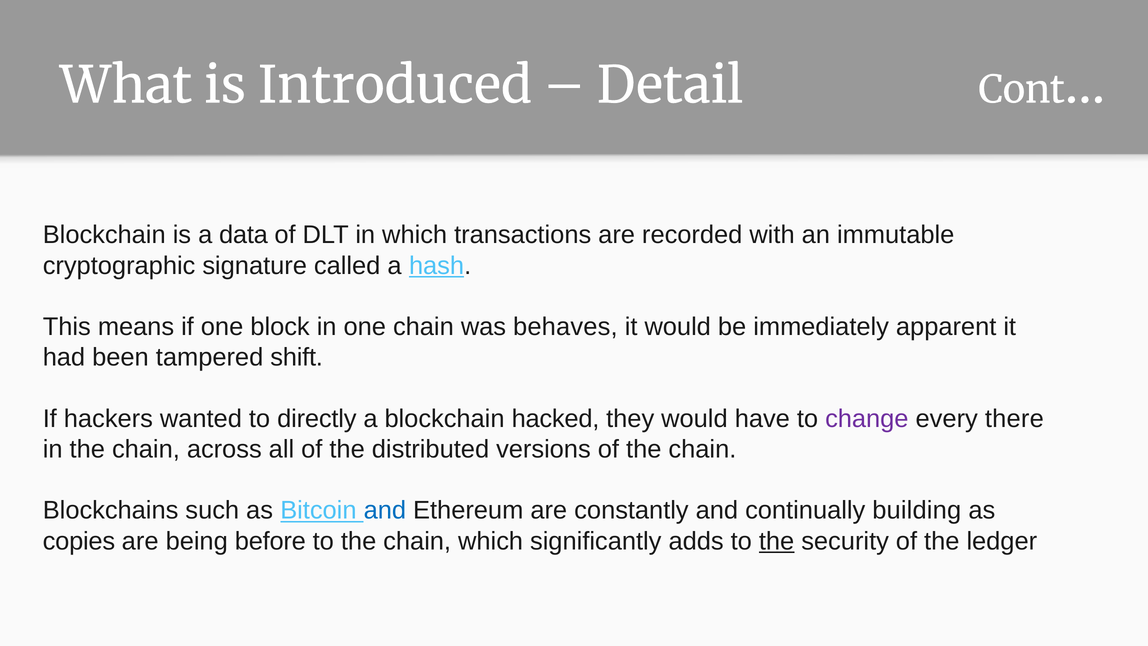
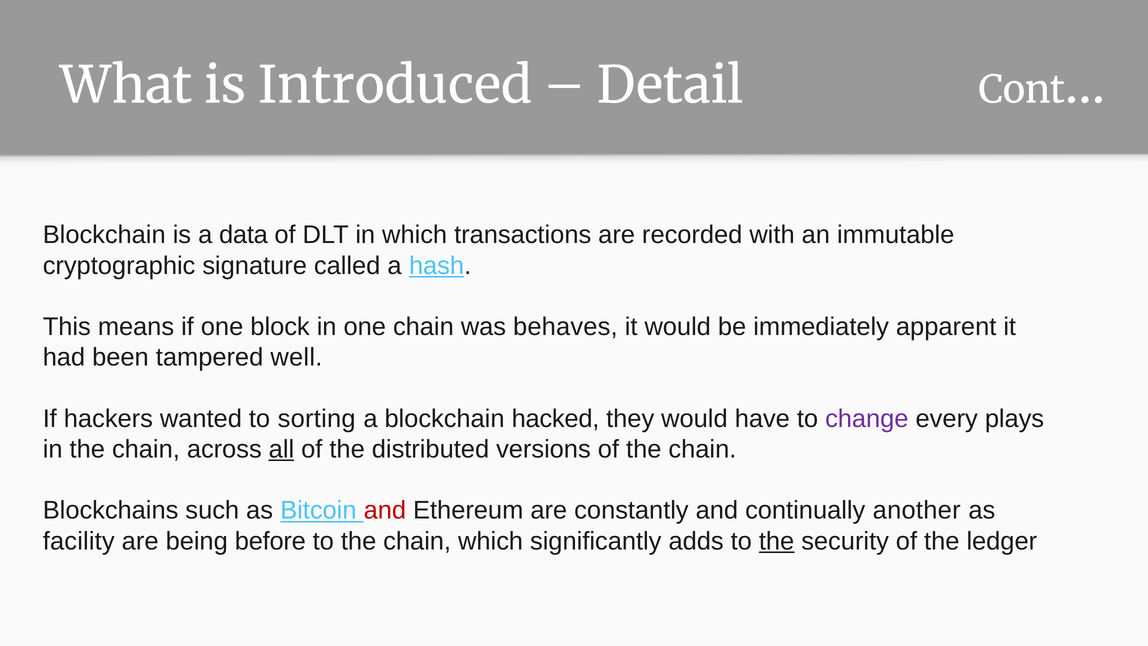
shift: shift -> well
directly: directly -> sorting
there: there -> plays
all underline: none -> present
and at (385, 510) colour: blue -> red
building: building -> another
copies: copies -> facility
